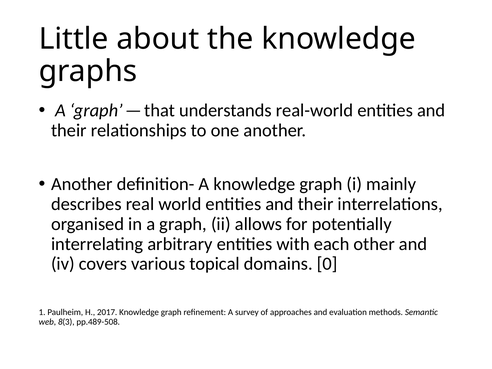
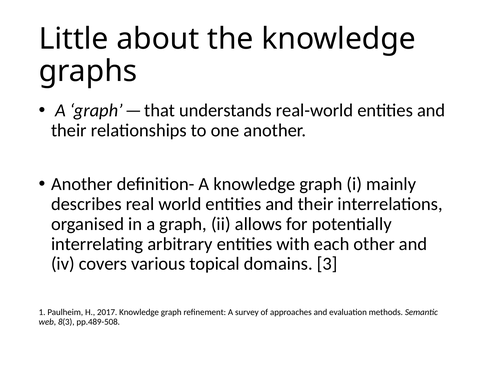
0: 0 -> 3
